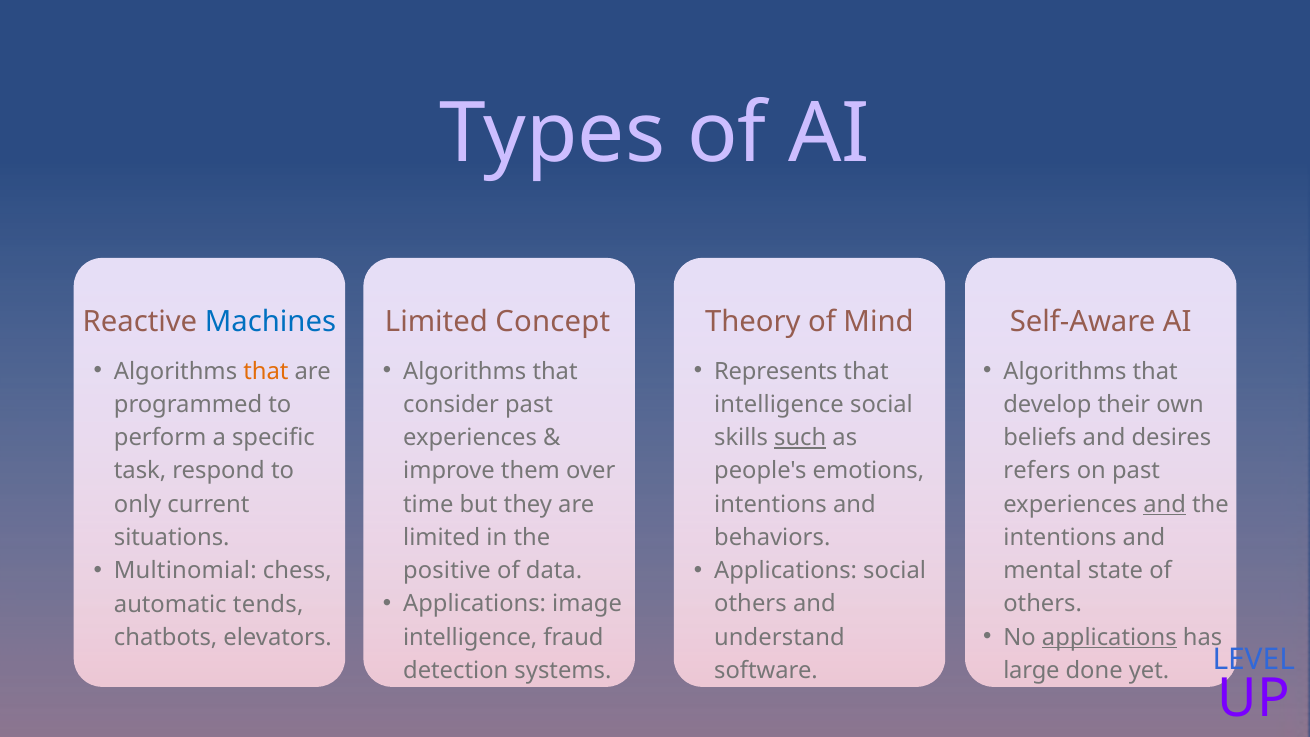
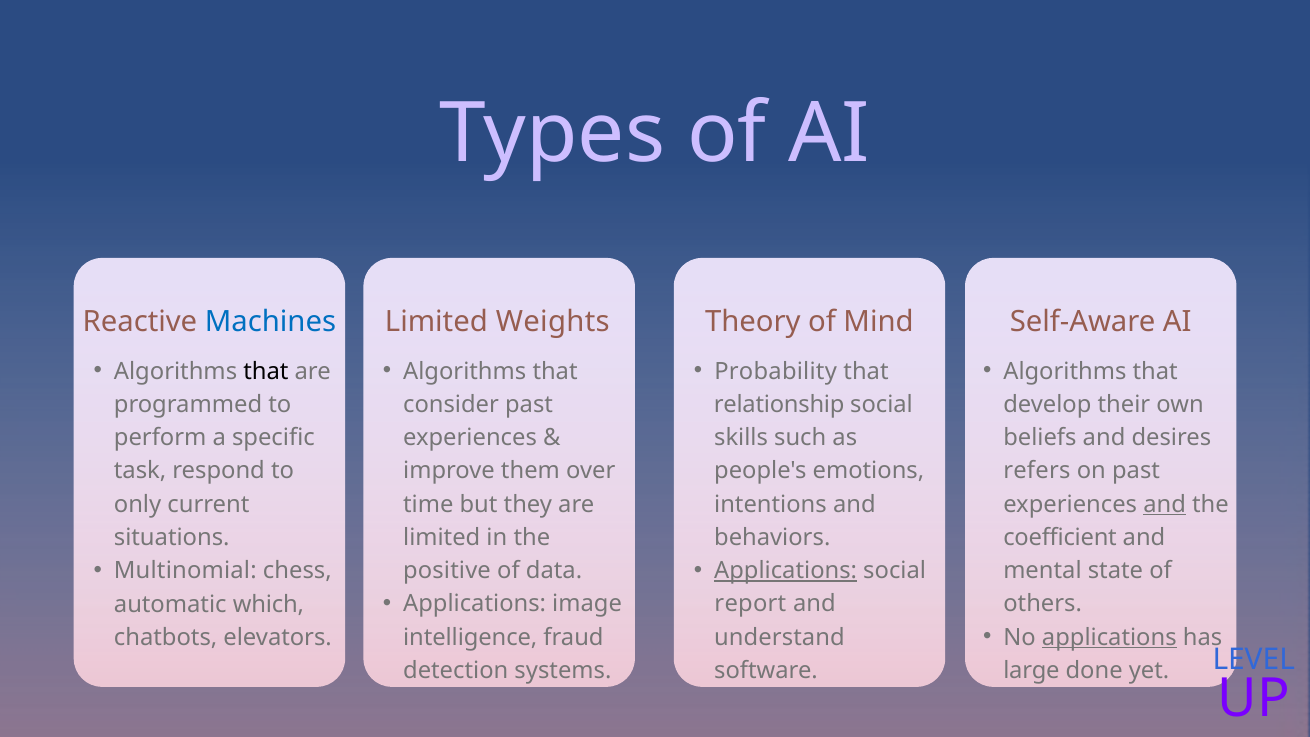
Concept: Concept -> Weights
that at (266, 371) colour: orange -> black
Represents: Represents -> Probability
intelligence at (779, 404): intelligence -> relationship
such underline: present -> none
intentions at (1060, 537): intentions -> coefficient
Applications at (786, 571) underline: none -> present
others at (750, 604): others -> report
tends: tends -> which
